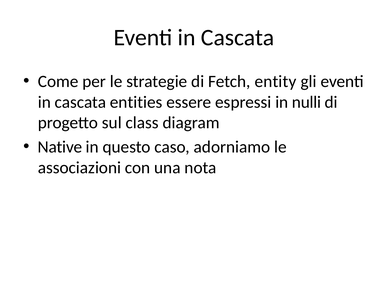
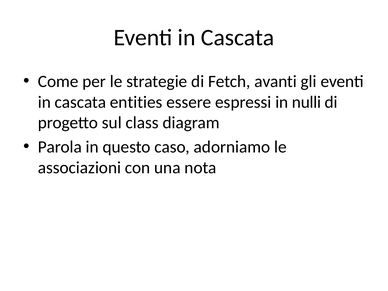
entity: entity -> avanti
Native: Native -> Parola
